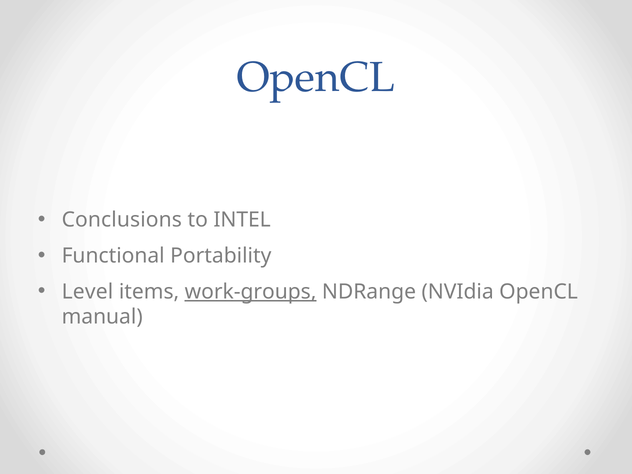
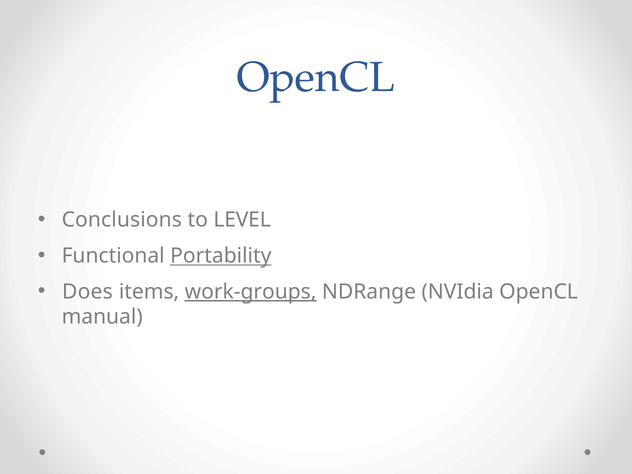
INTEL: INTEL -> LEVEL
Portability underline: none -> present
Level: Level -> Does
